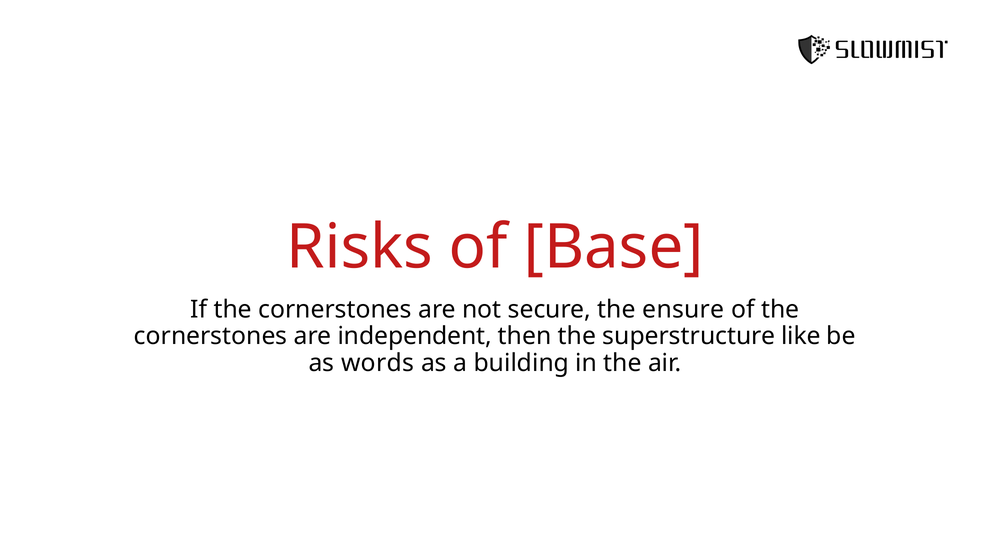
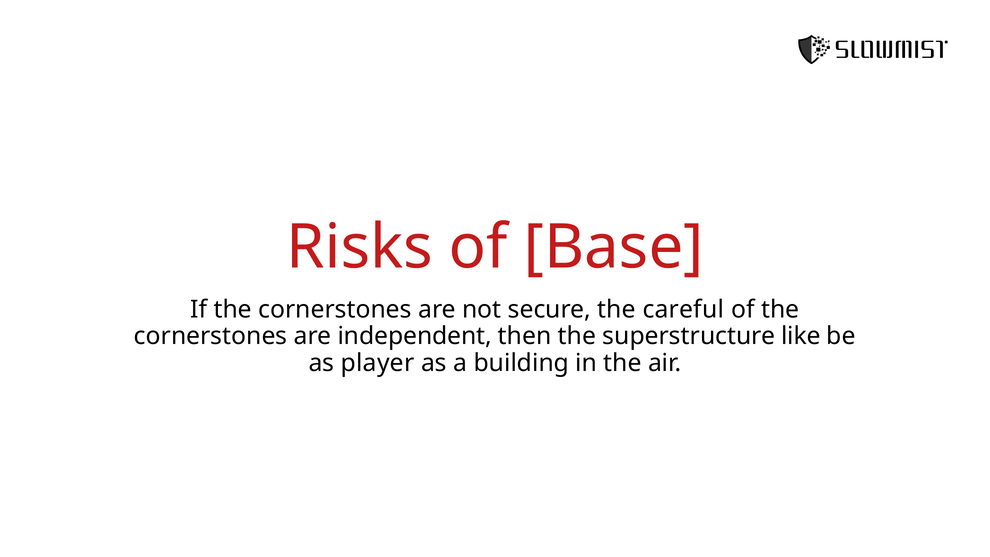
ensure: ensure -> careful
words: words -> player
